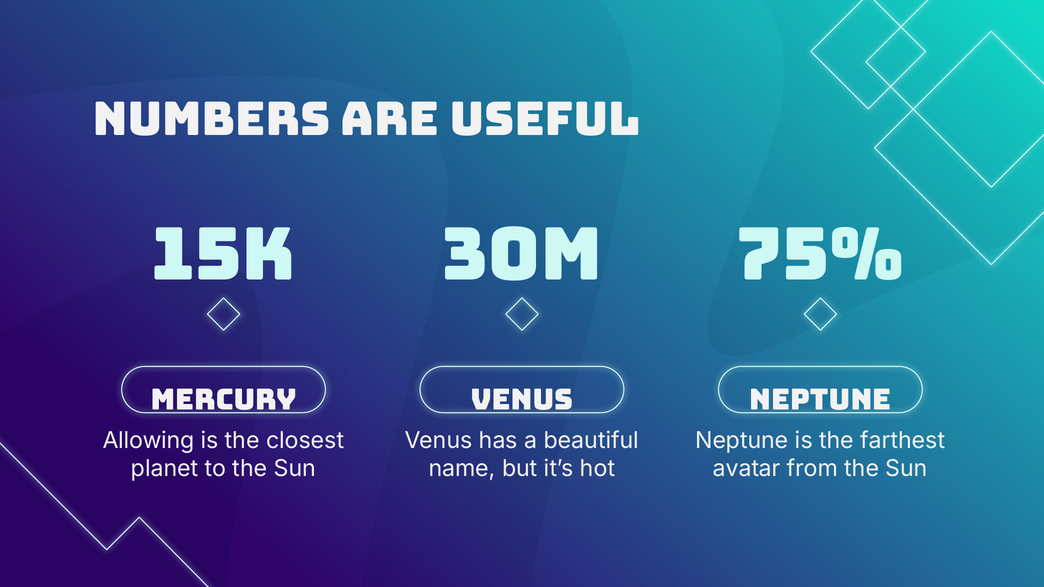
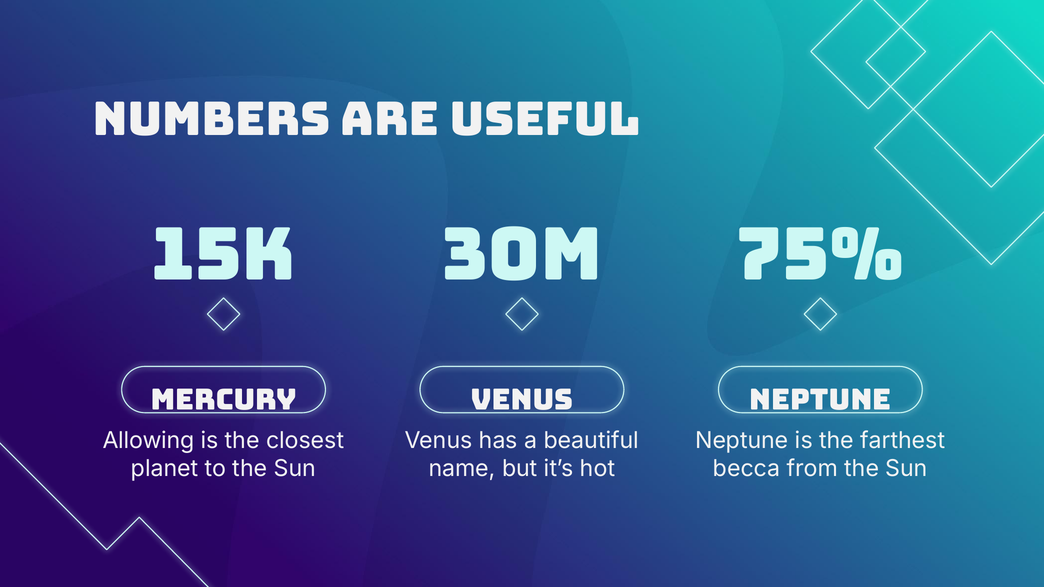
avatar: avatar -> becca
